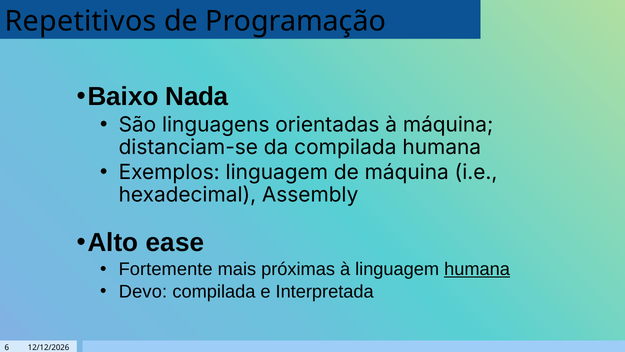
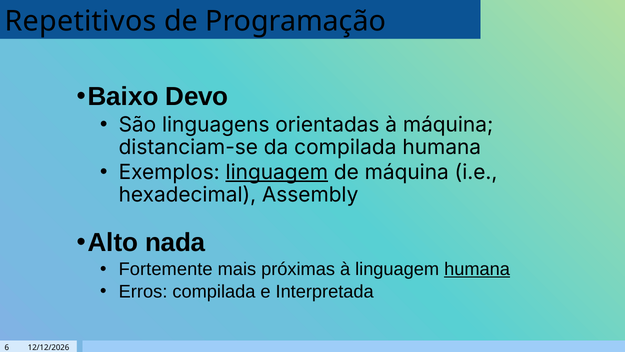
Nada: Nada -> Devo
linguagem at (277, 172) underline: none -> present
ease: ease -> nada
Devo: Devo -> Erros
